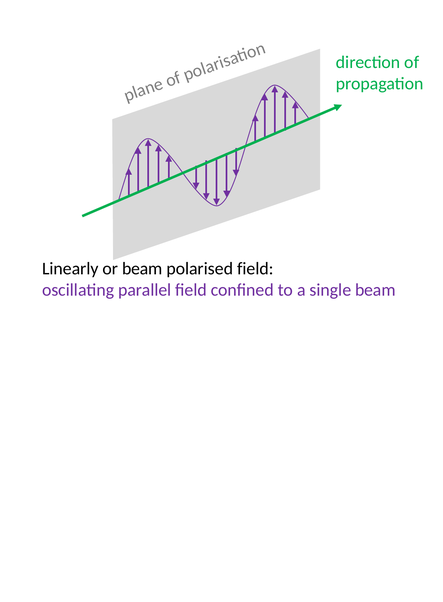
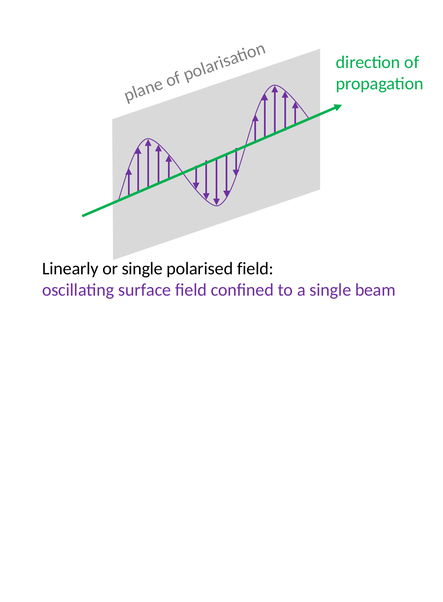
or beam: beam -> single
parallel: parallel -> surface
